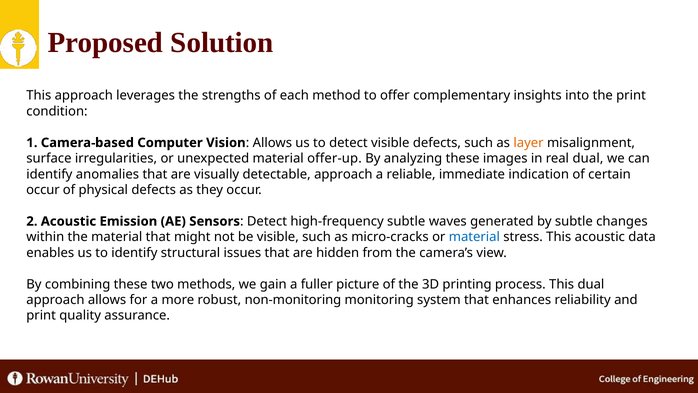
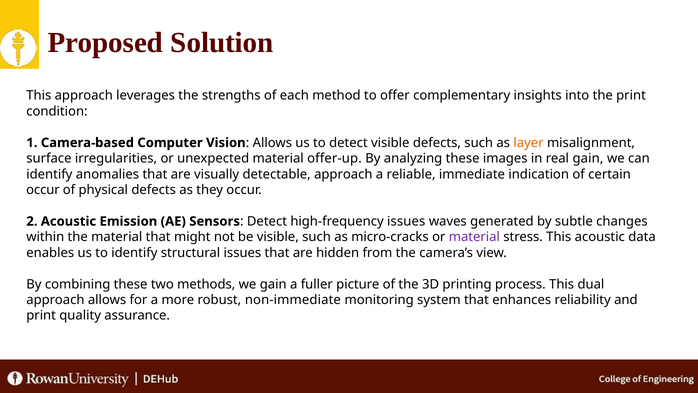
real dual: dual -> gain
high-frequency subtle: subtle -> issues
material at (474, 237) colour: blue -> purple
non-monitoring: non-monitoring -> non-immediate
